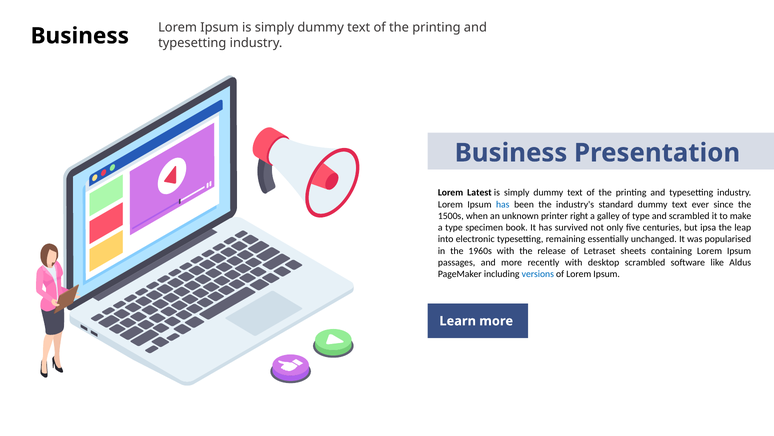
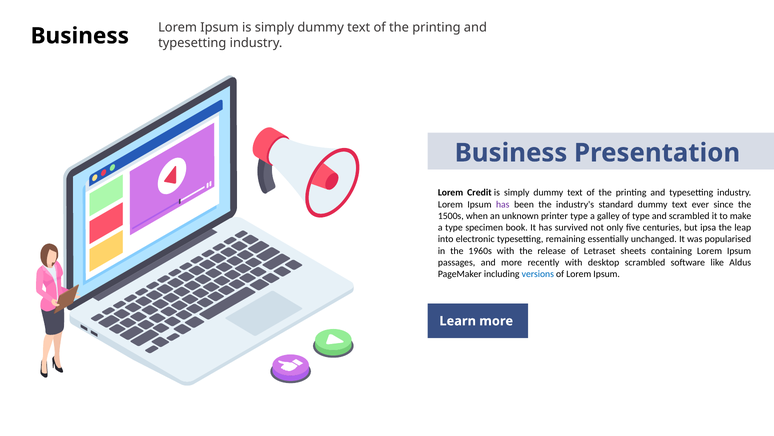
Latest: Latest -> Credit
has at (503, 204) colour: blue -> purple
printer right: right -> type
